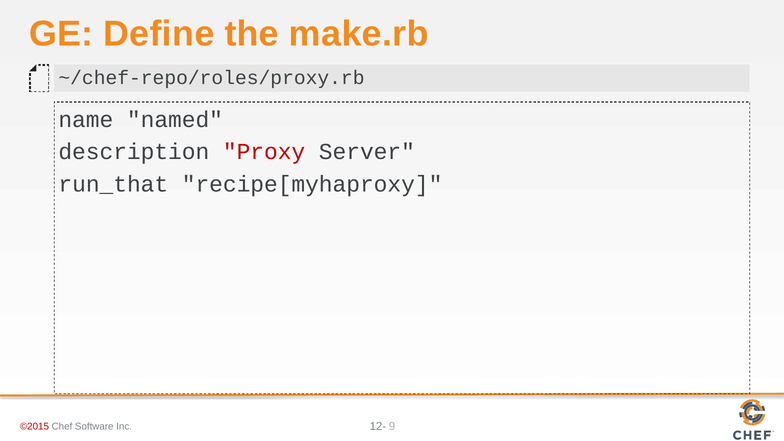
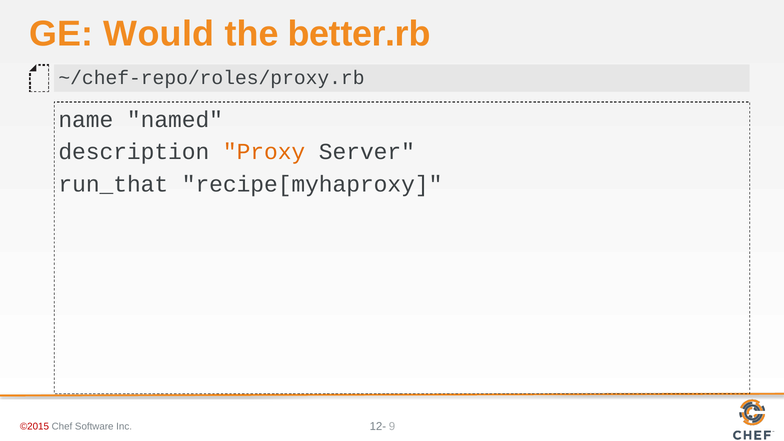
Define: Define -> Would
make.rb: make.rb -> better.rb
Proxy colour: red -> orange
